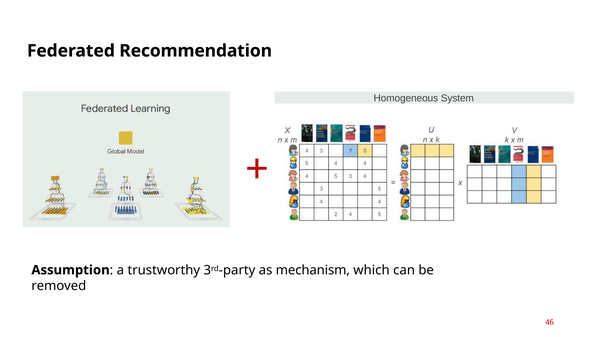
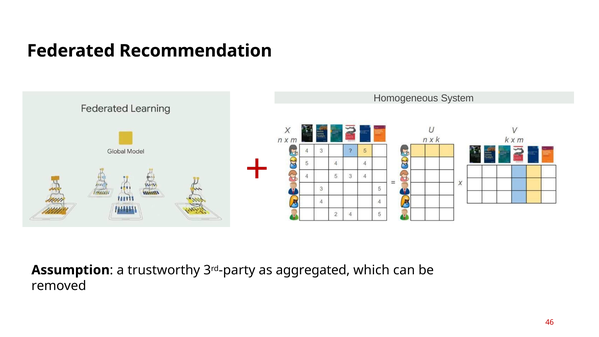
mechanism: mechanism -> aggregated
